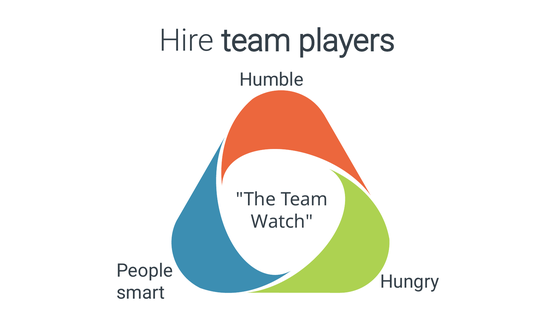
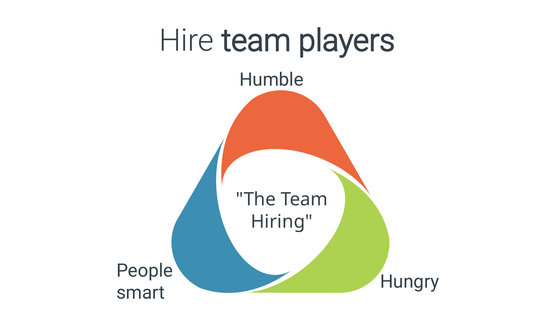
Watch: Watch -> Hiring
